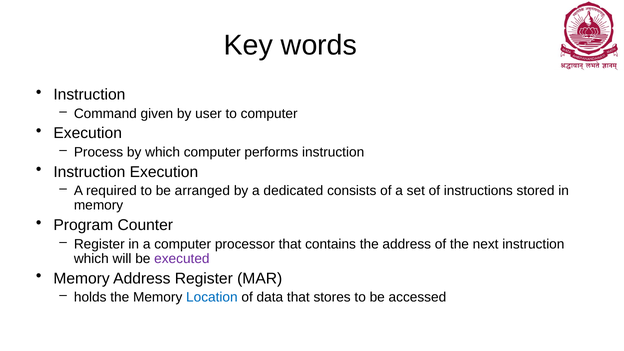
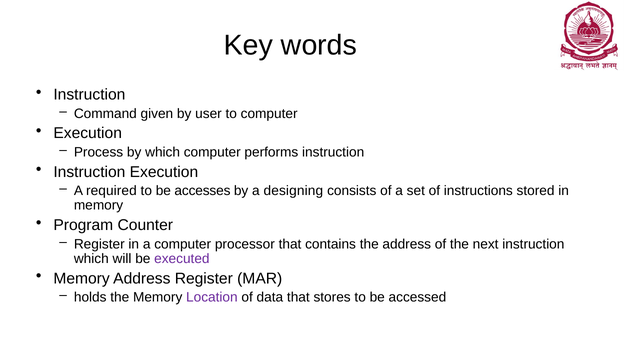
arranged: arranged -> accesses
dedicated: dedicated -> designing
Location colour: blue -> purple
